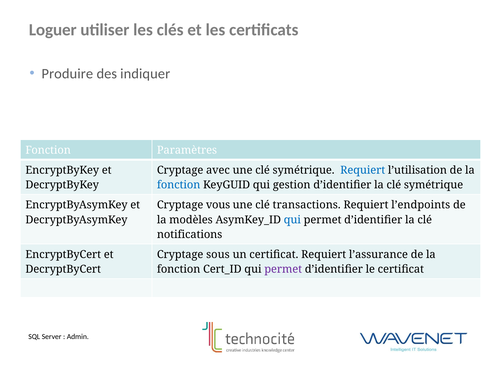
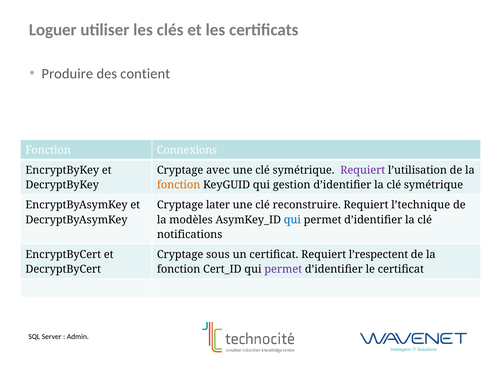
indiquer: indiquer -> contient
Paramètres: Paramètres -> Connexions
Requiert at (363, 170) colour: blue -> purple
fonction at (179, 185) colour: blue -> orange
vous: vous -> later
transactions: transactions -> reconstruire
l’endpoints: l’endpoints -> l’technique
l’assurance: l’assurance -> l’respectent
